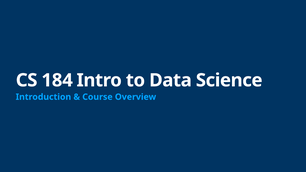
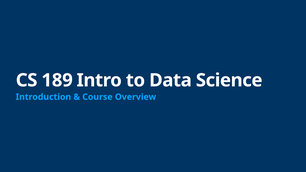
184: 184 -> 189
